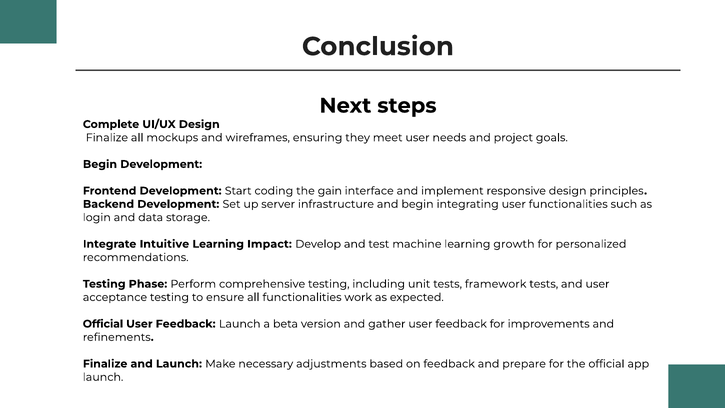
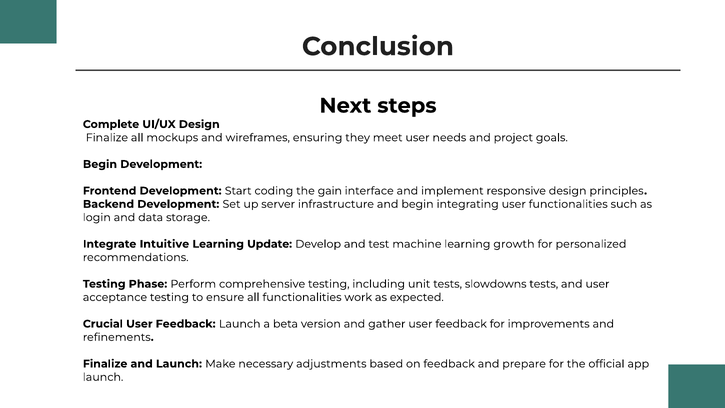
Impact: Impact -> Update
framework: framework -> slowdowns
Official at (103, 324): Official -> Crucial
